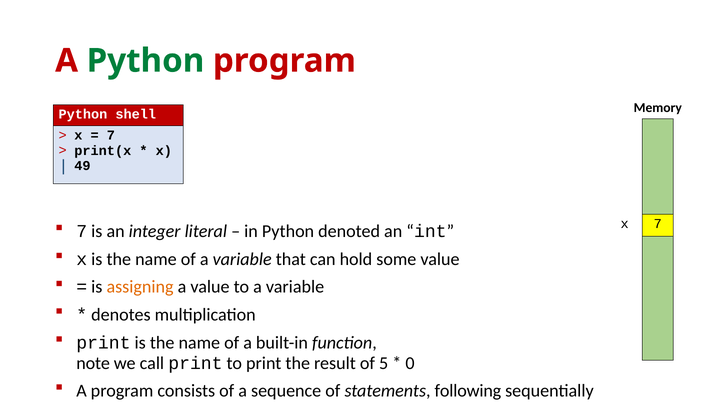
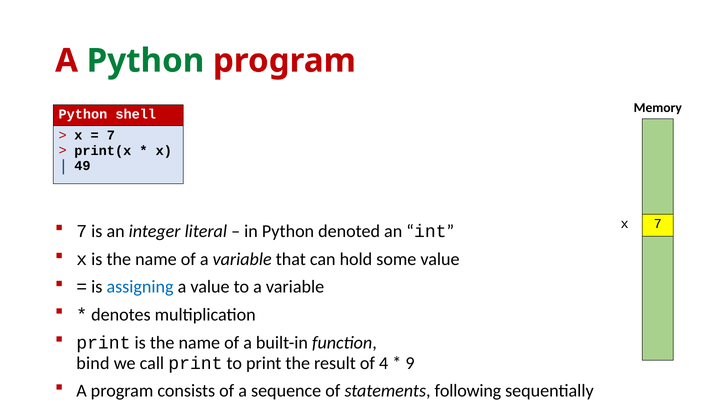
assigning colour: orange -> blue
note: note -> bind
5: 5 -> 4
0: 0 -> 9
